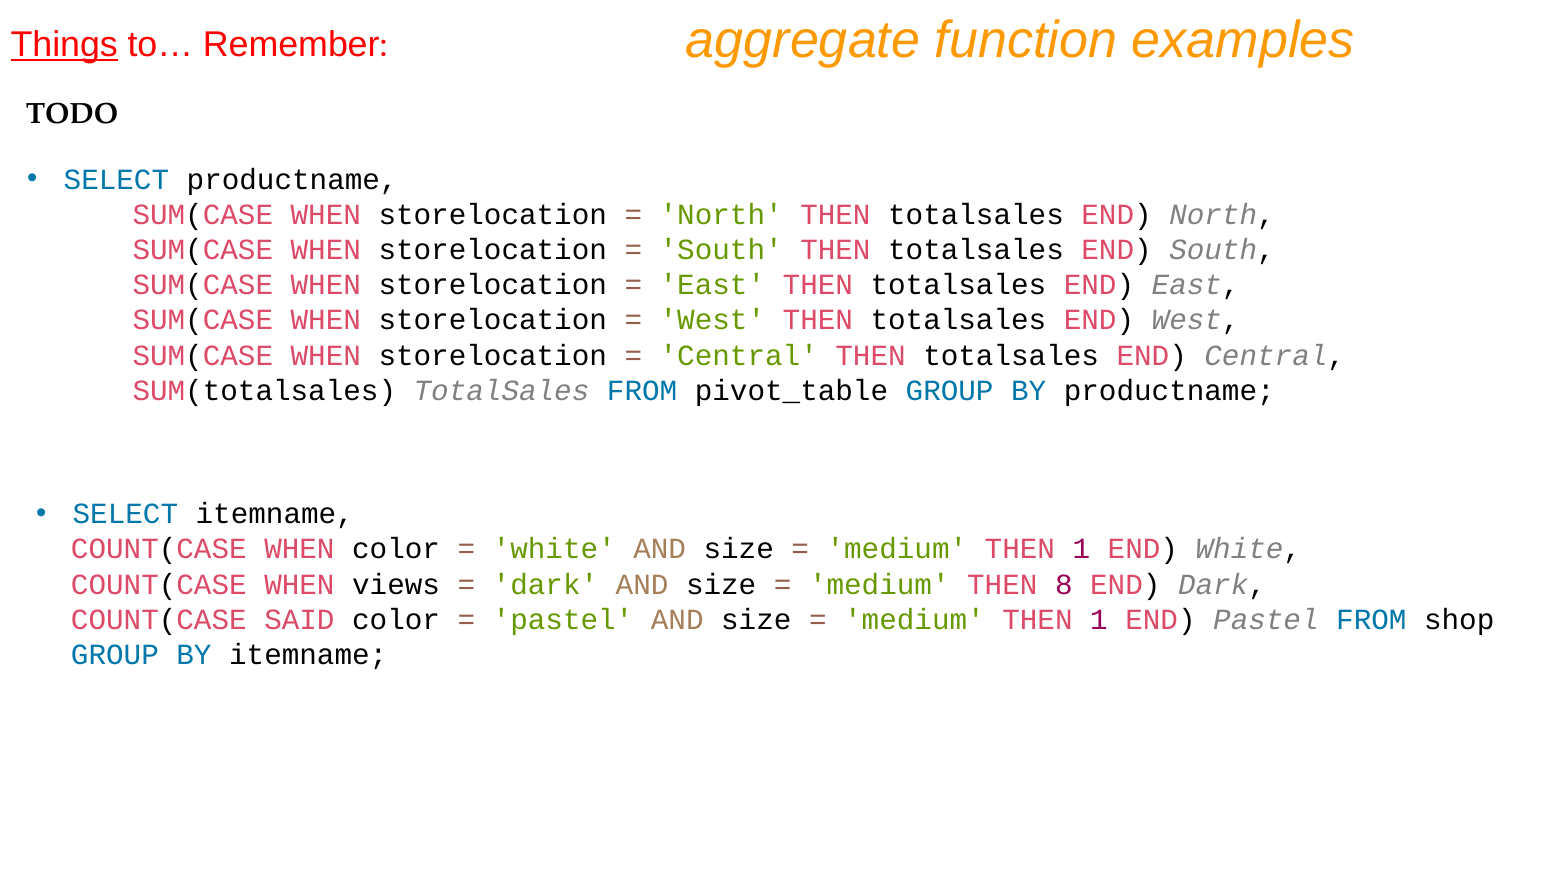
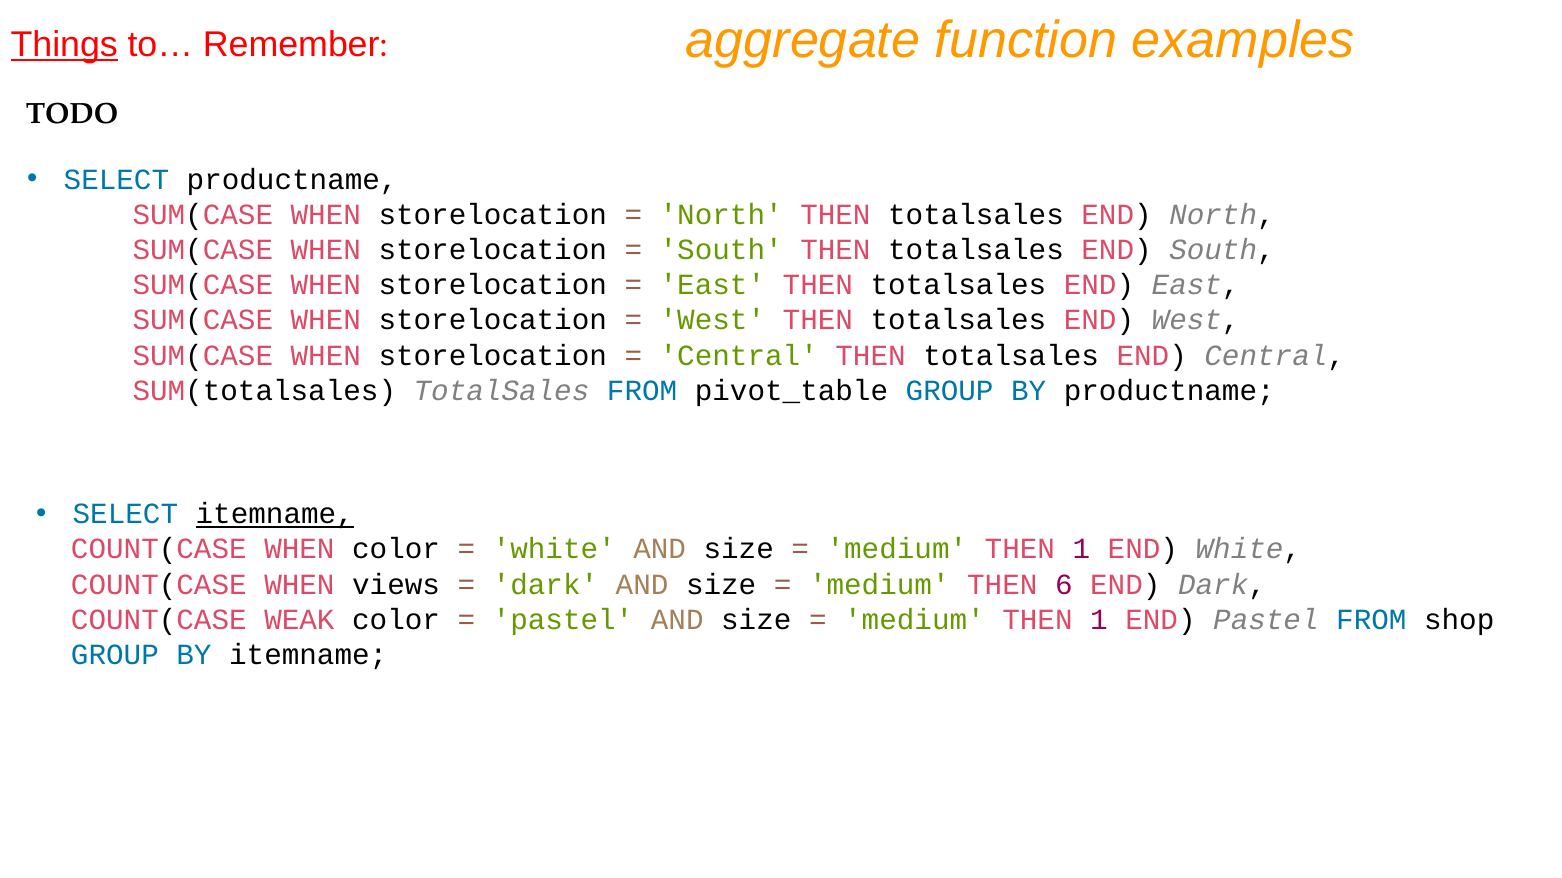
itemname at (275, 515) underline: none -> present
8: 8 -> 6
SAID: SAID -> WEAK
